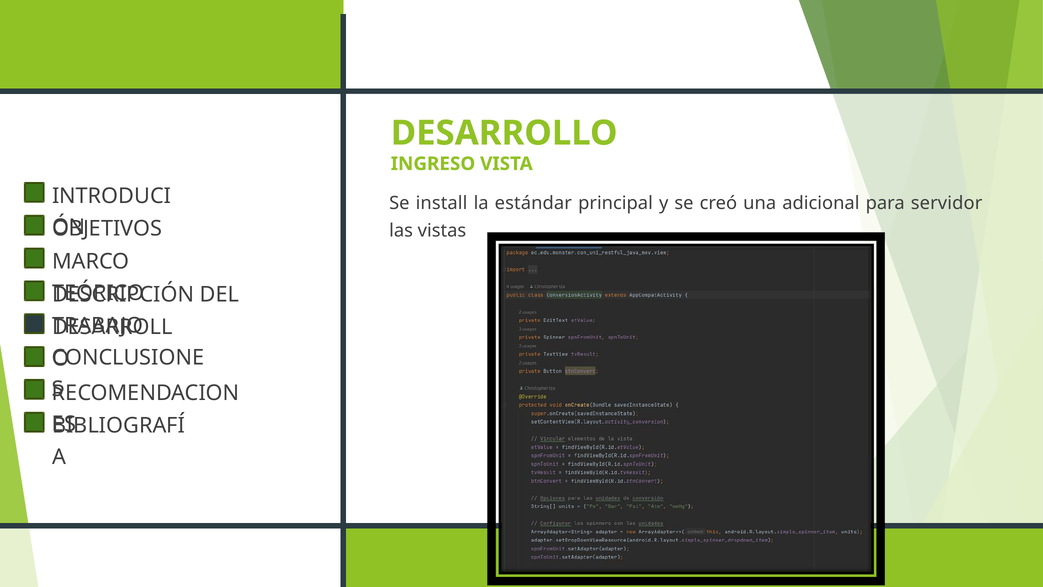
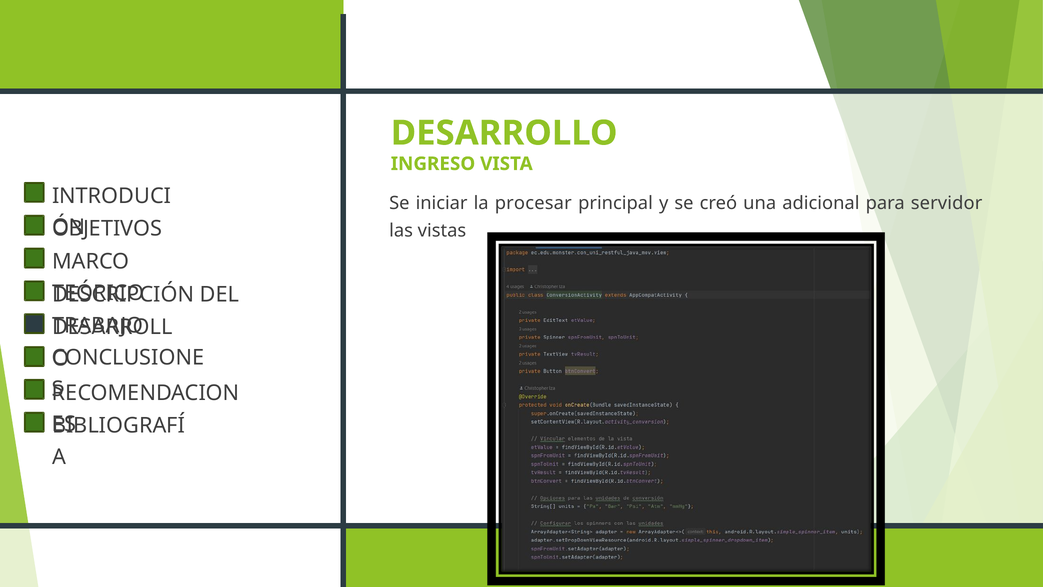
install: install -> iniciar
estándar: estándar -> procesar
